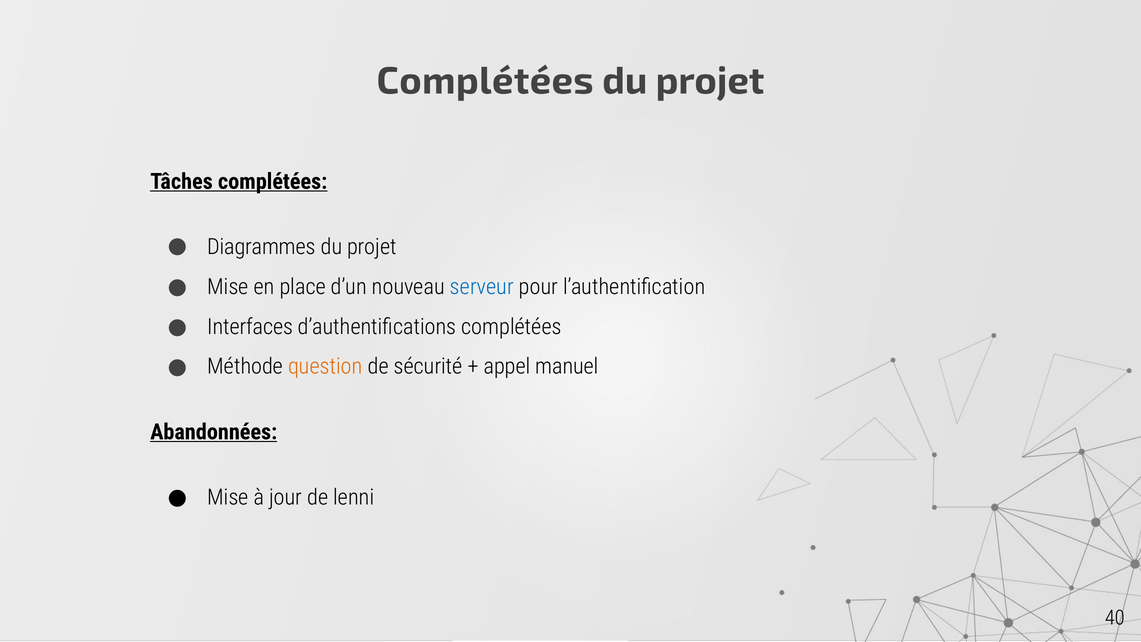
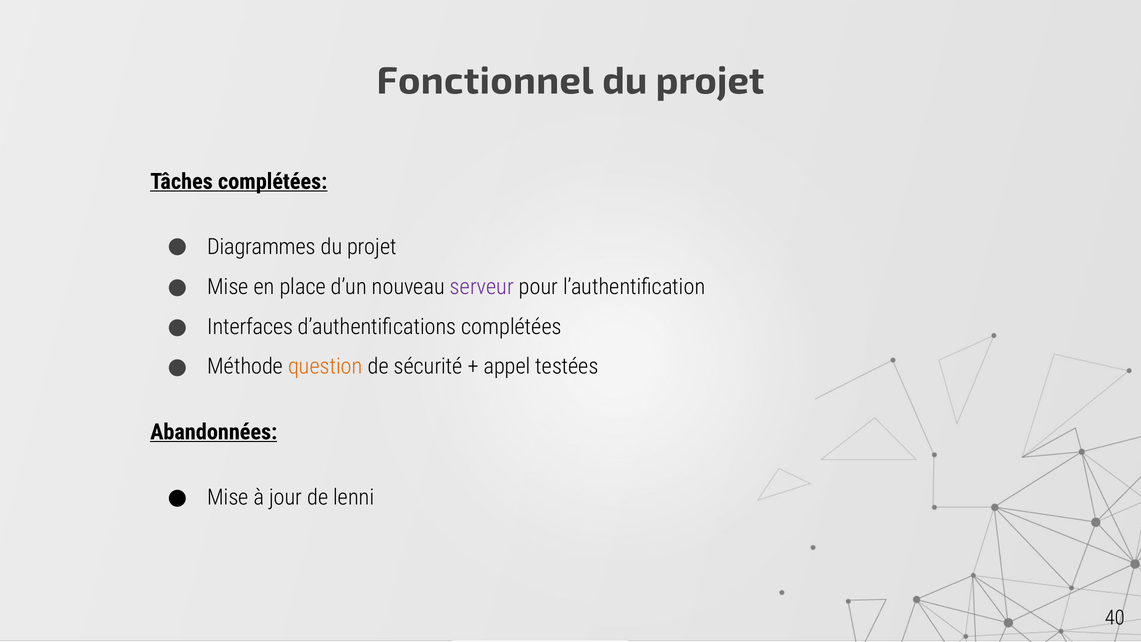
Complétées at (485, 81): Complétées -> Fonctionnel
serveur colour: blue -> purple
manuel: manuel -> testées
